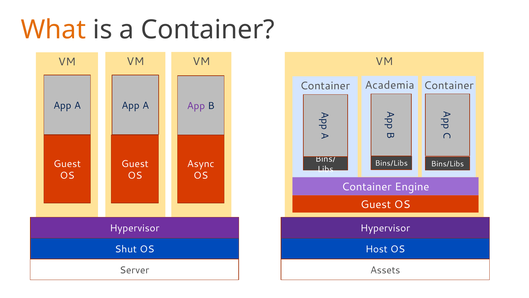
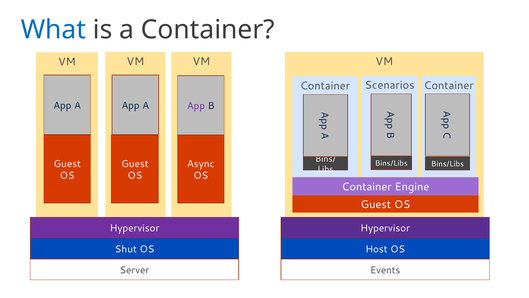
What colour: orange -> blue
Academia: Academia -> Scenarios
Assets: Assets -> Events
